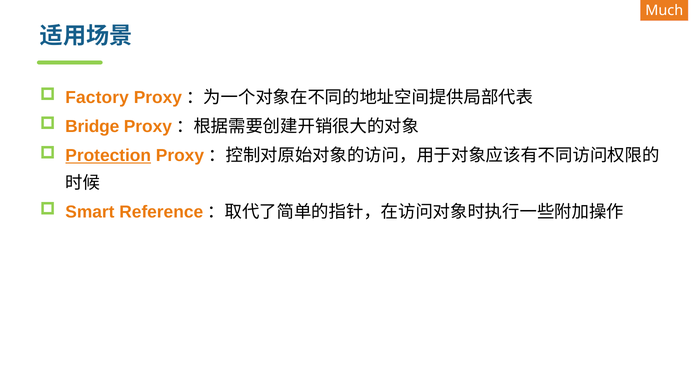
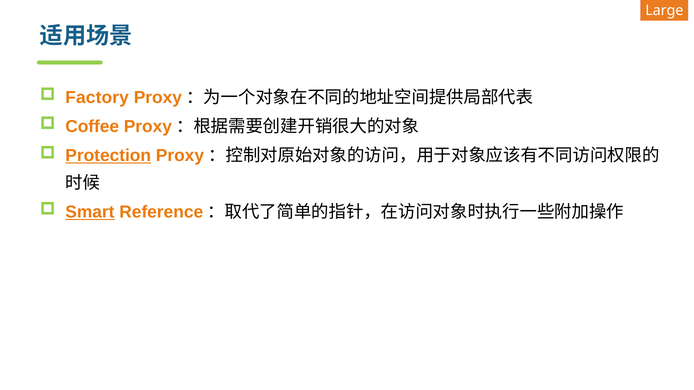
Much: Much -> Large
Bridge: Bridge -> Coffee
Smart underline: none -> present
